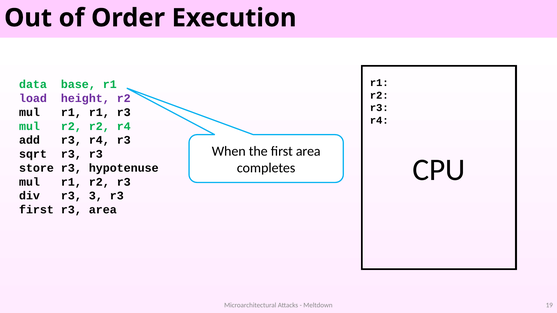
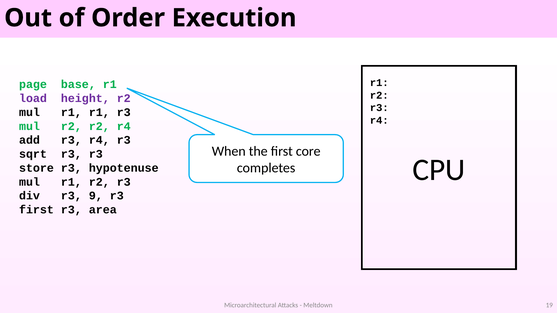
data: data -> page
first area: area -> core
3: 3 -> 9
